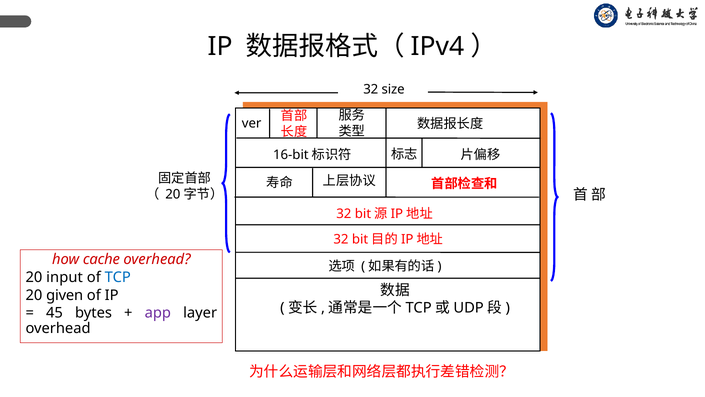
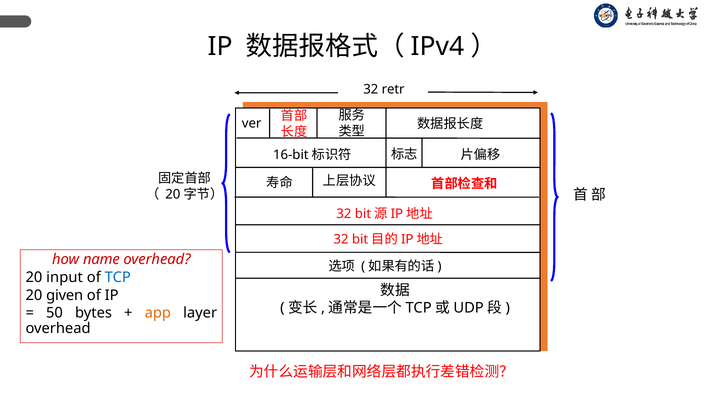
size: size -> retr
cache: cache -> name
45: 45 -> 50
app colour: purple -> orange
